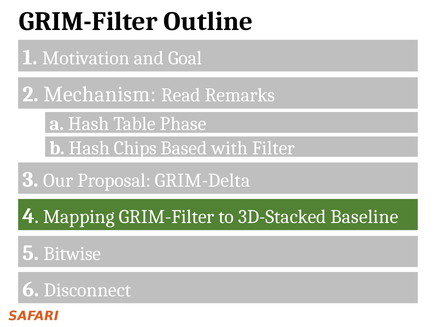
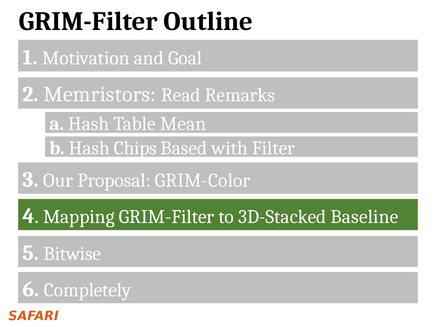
Mechanism: Mechanism -> Memristors
Phase: Phase -> Mean
GRIM-Delta: GRIM-Delta -> GRIM-Color
Disconnect: Disconnect -> Completely
